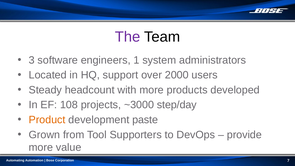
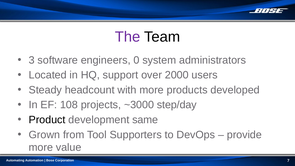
1: 1 -> 0
Product colour: orange -> black
paste: paste -> same
